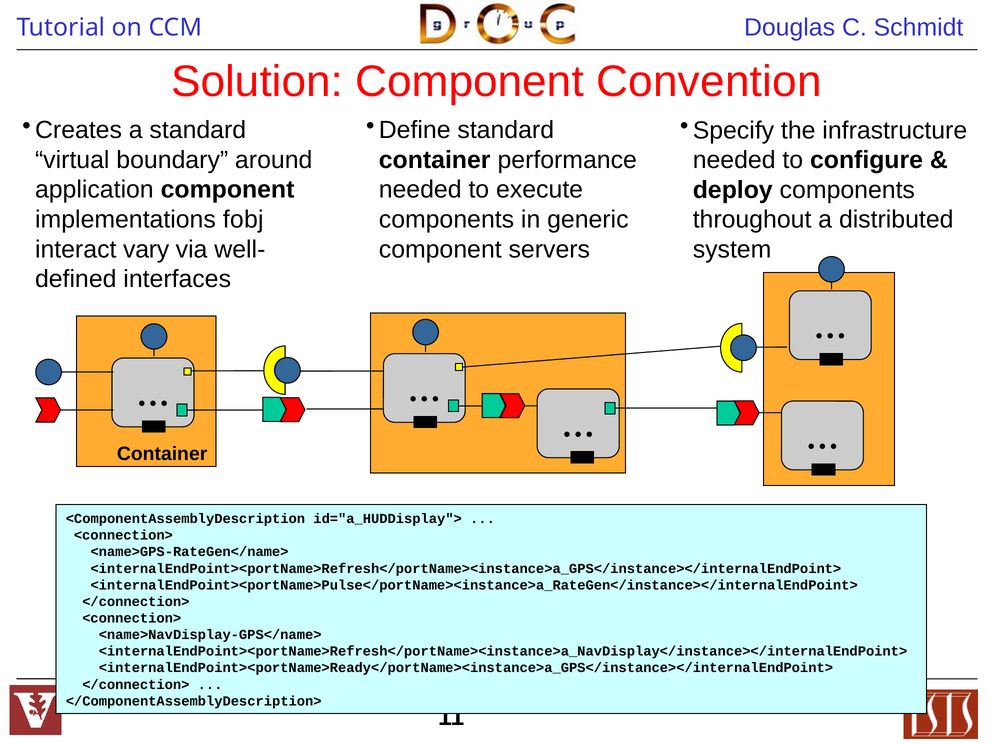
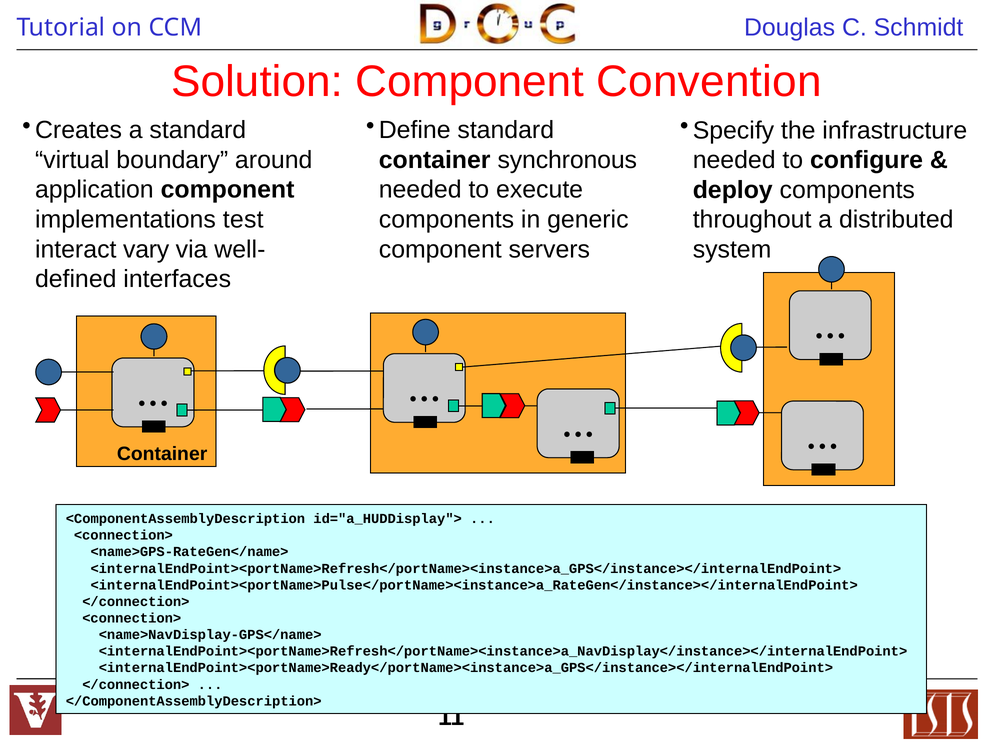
performance: performance -> synchronous
fobj: fobj -> test
